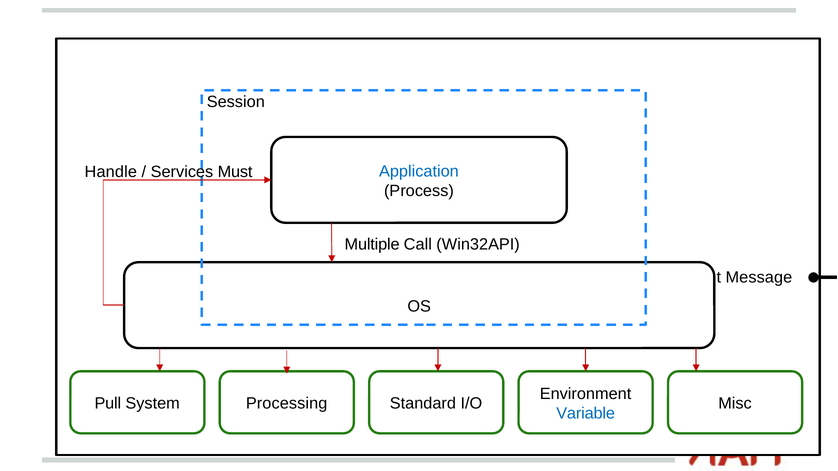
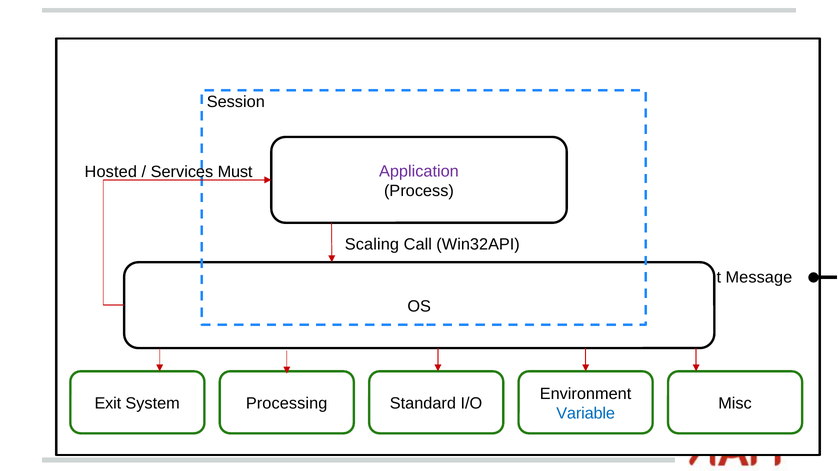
Application colour: blue -> purple
Handle: Handle -> Hosted
Multiple: Multiple -> Scaling
Pull: Pull -> Exit
